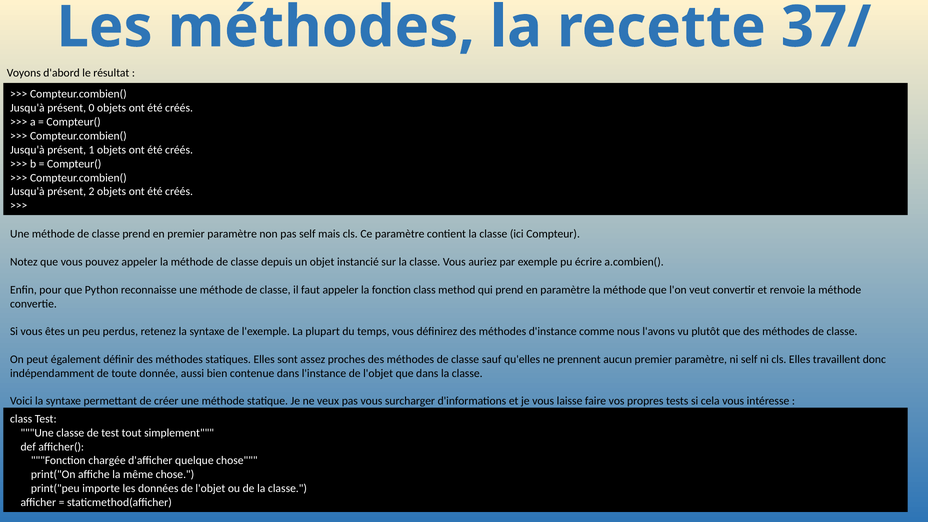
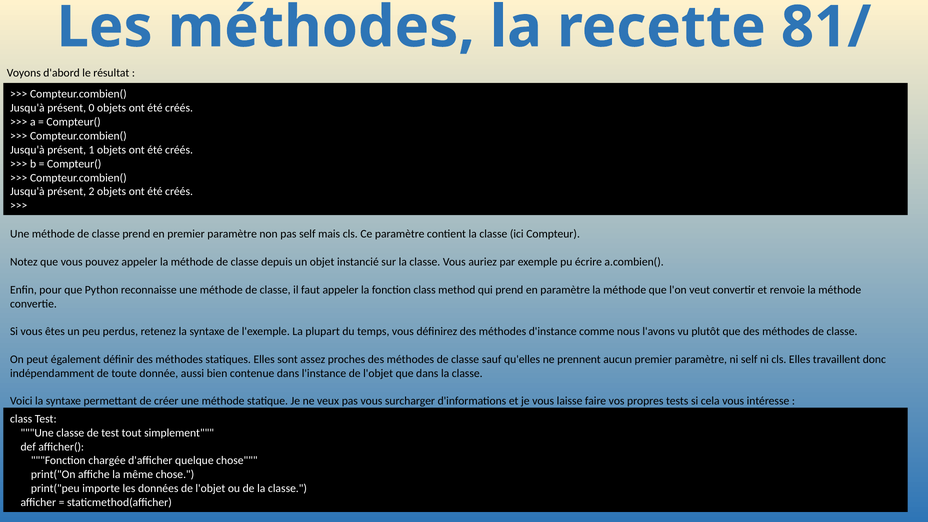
37/: 37/ -> 81/
